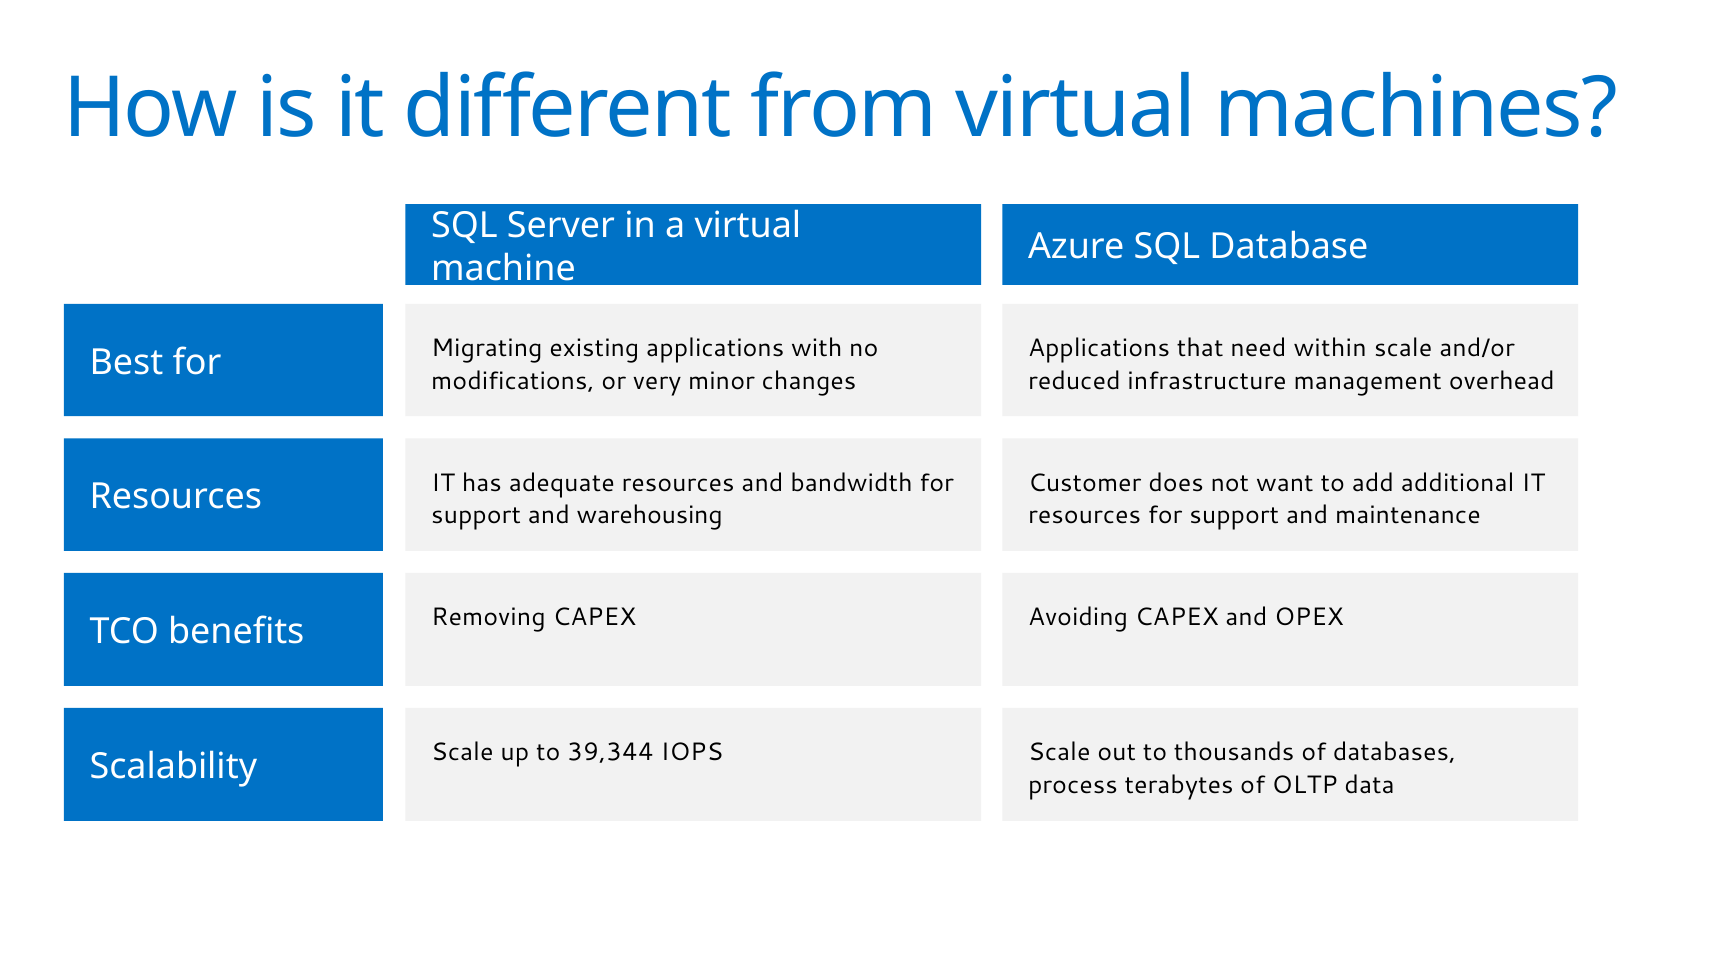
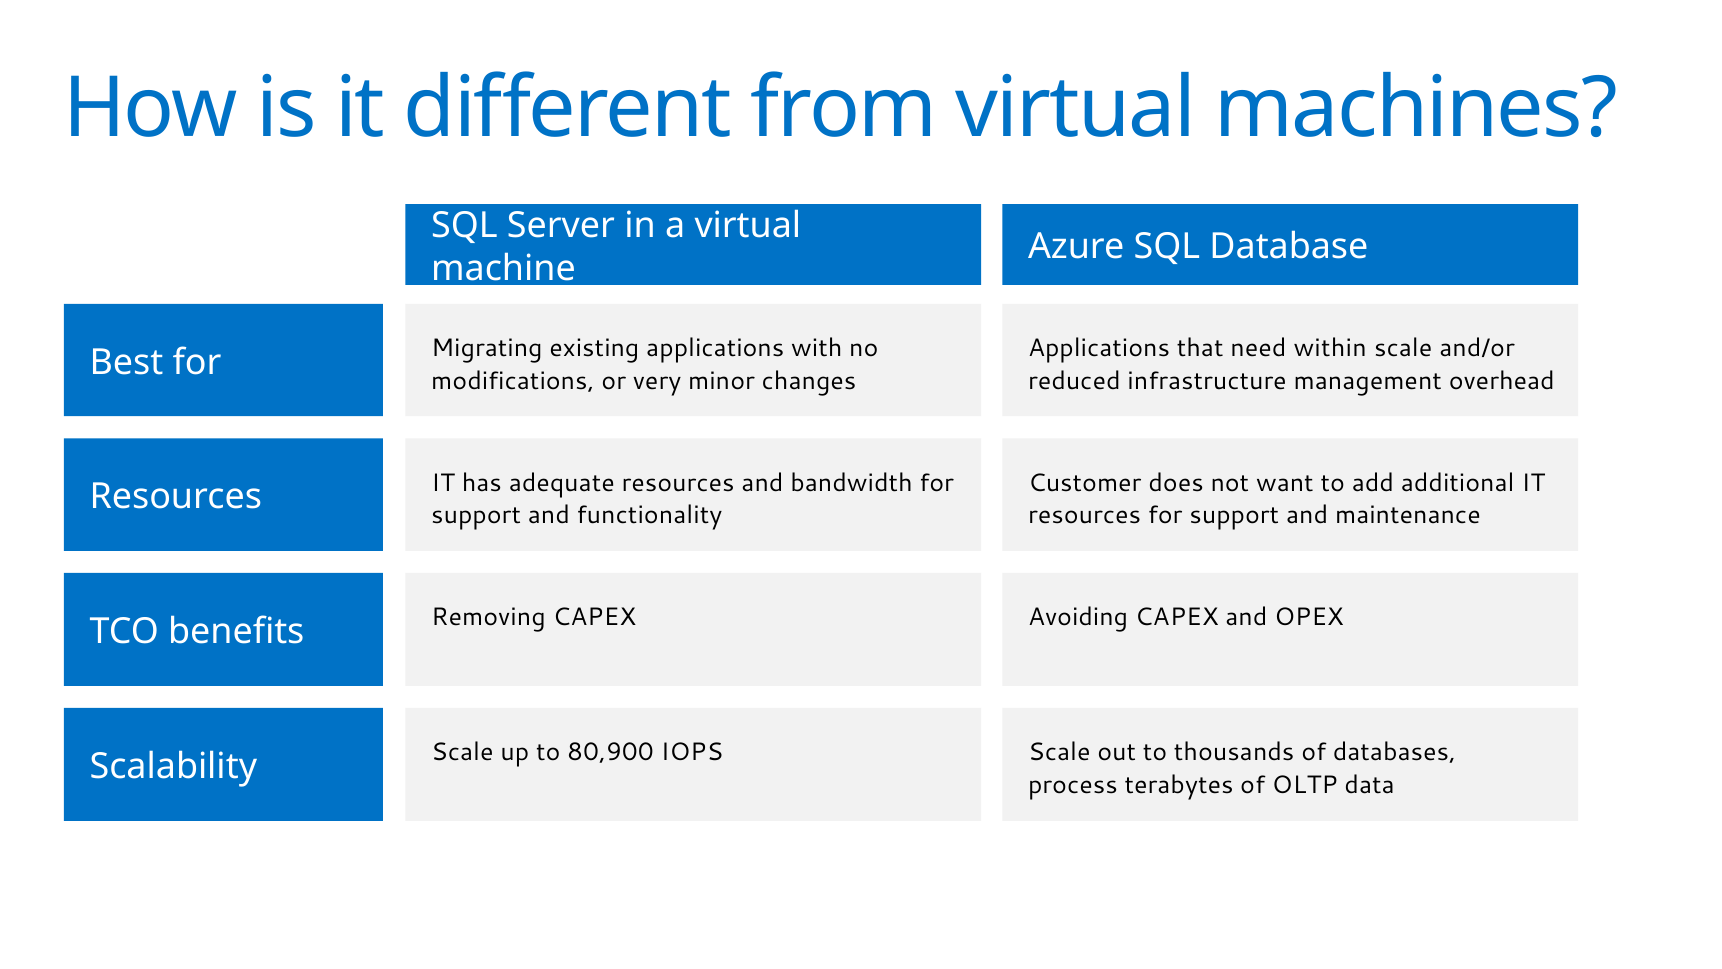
warehousing: warehousing -> functionality
39,344: 39,344 -> 80,900
